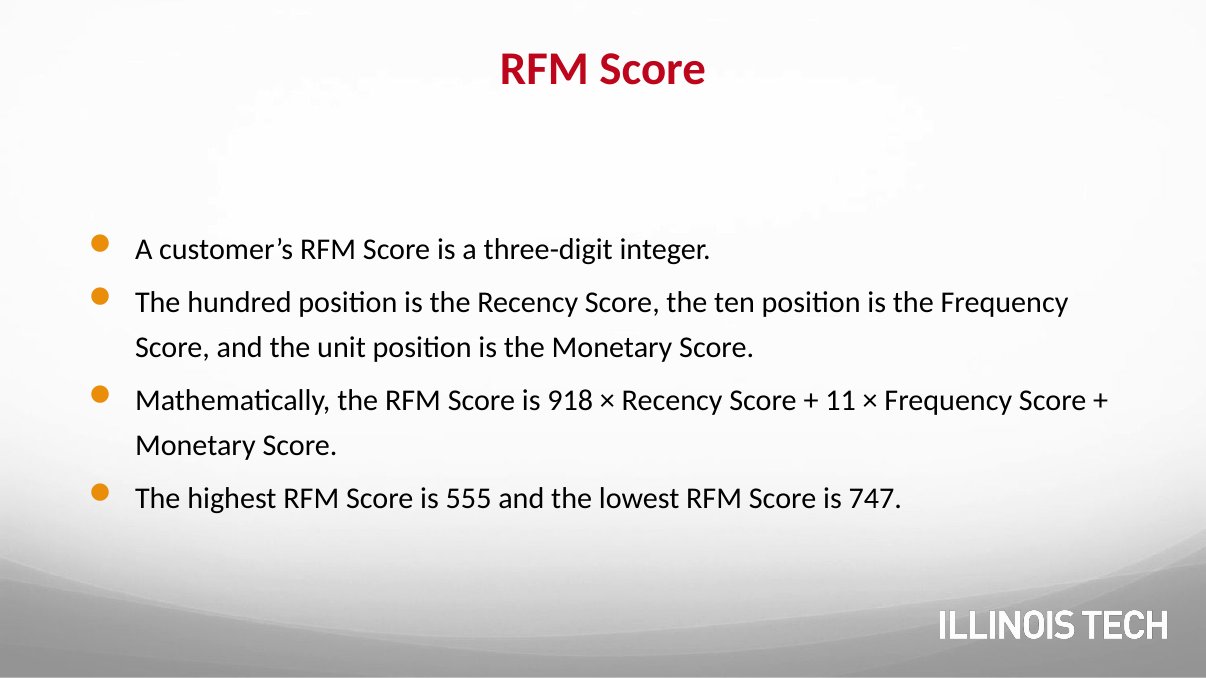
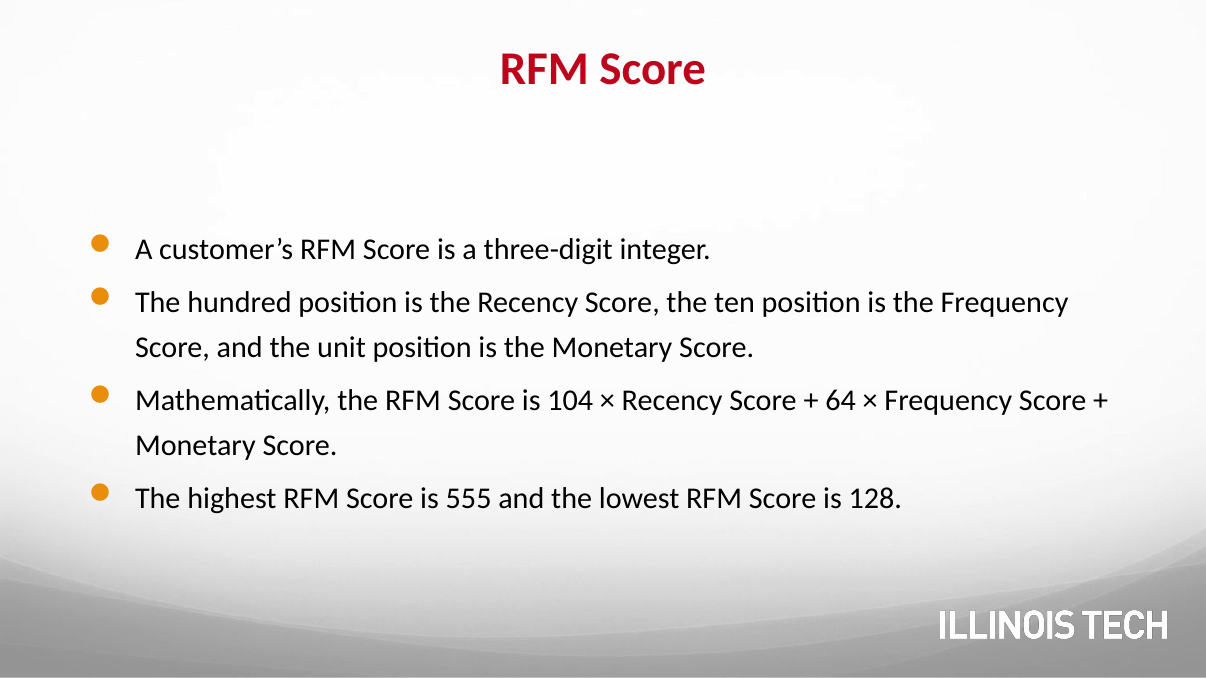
918: 918 -> 104
11: 11 -> 64
747: 747 -> 128
